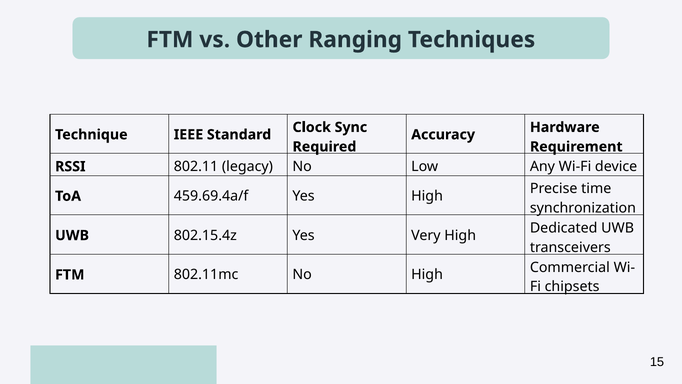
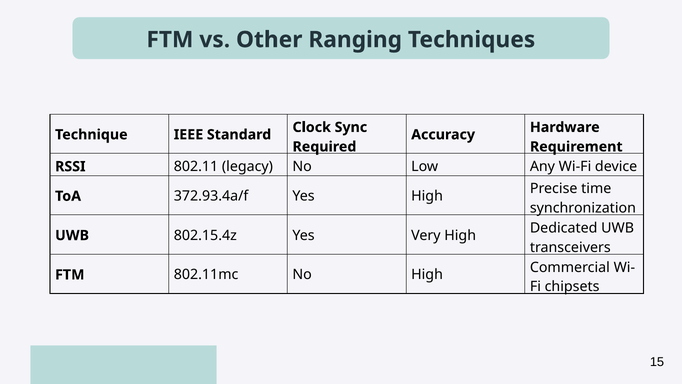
459.69.4a/f: 459.69.4a/f -> 372.93.4a/f
